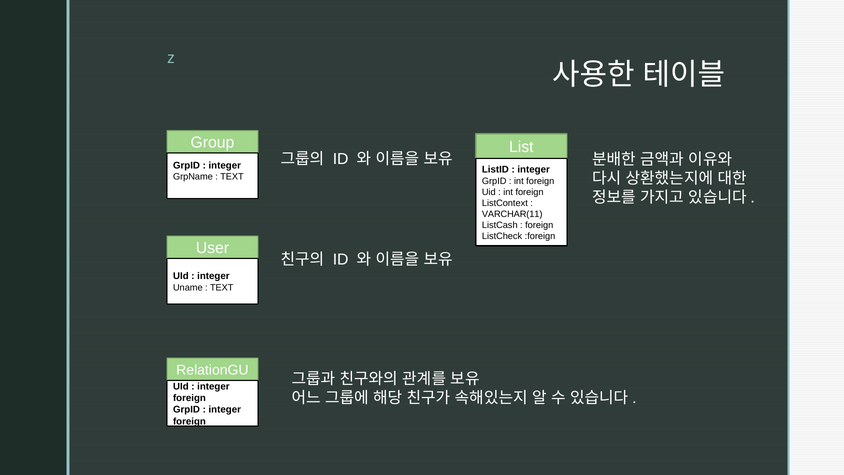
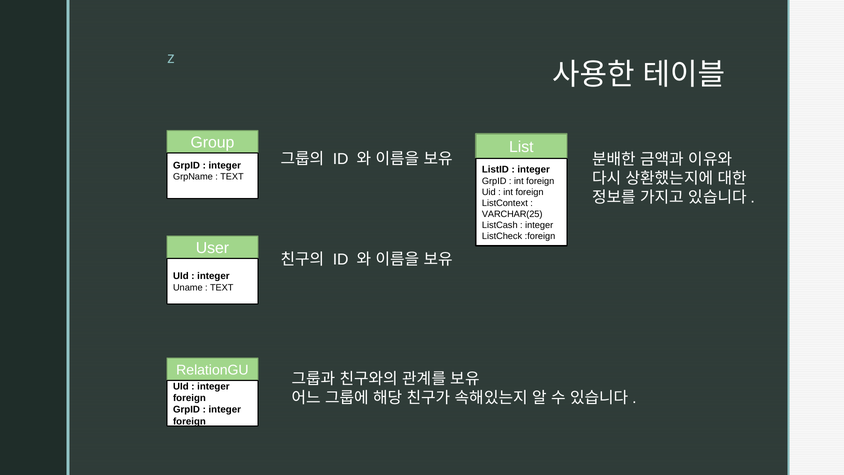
VARCHAR(11: VARCHAR(11 -> VARCHAR(25
foreign at (539, 225): foreign -> integer
